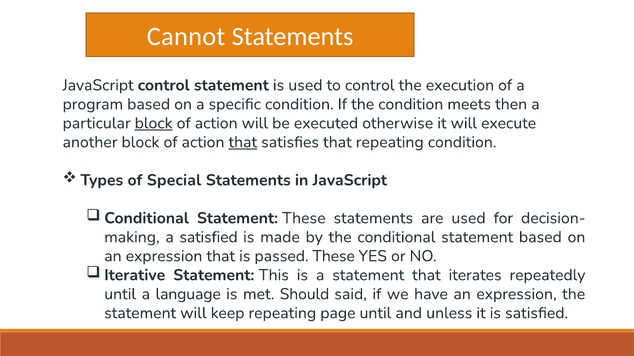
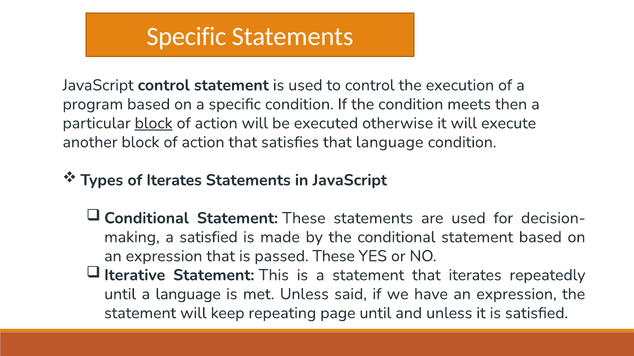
Cannot at (186, 37): Cannot -> Specific
that at (243, 142) underline: present -> none
that repeating: repeating -> language
of Special: Special -> Iterates
met Should: Should -> Unless
